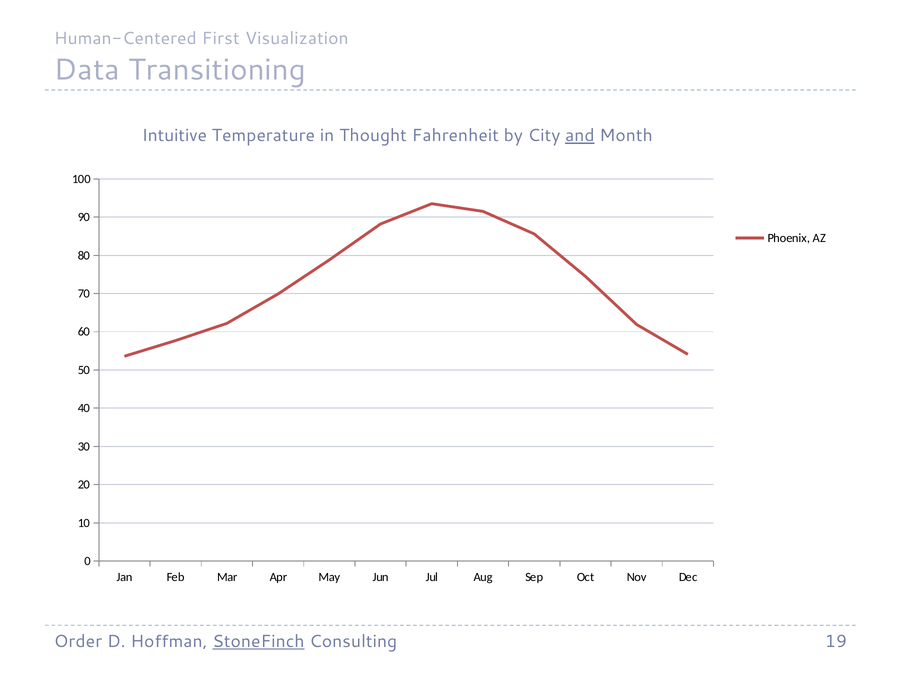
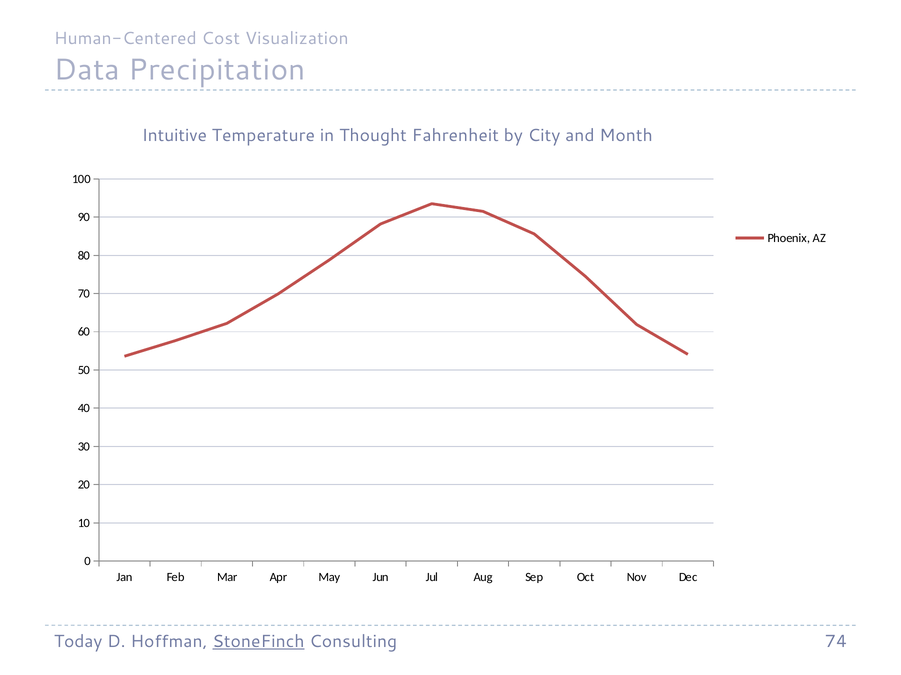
First: First -> Cost
Transitioning: Transitioning -> Precipitation
and underline: present -> none
Order: Order -> Today
19: 19 -> 74
